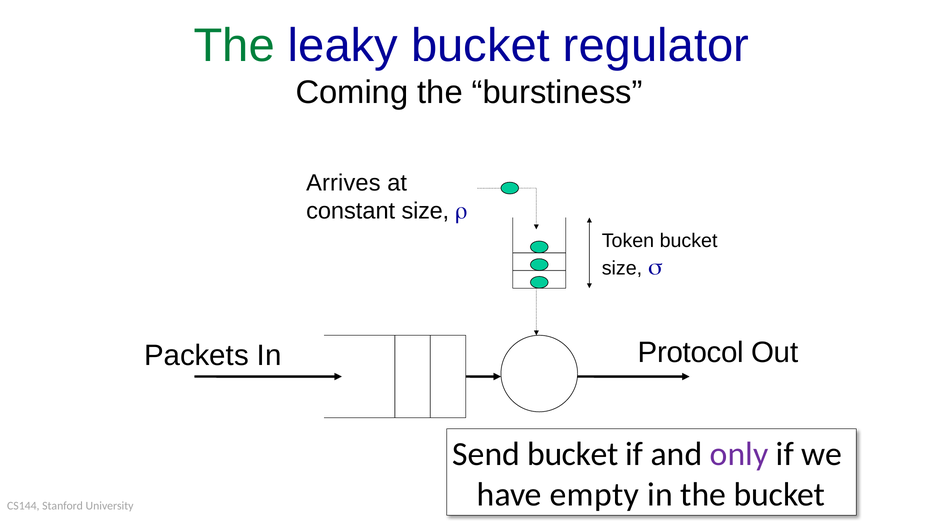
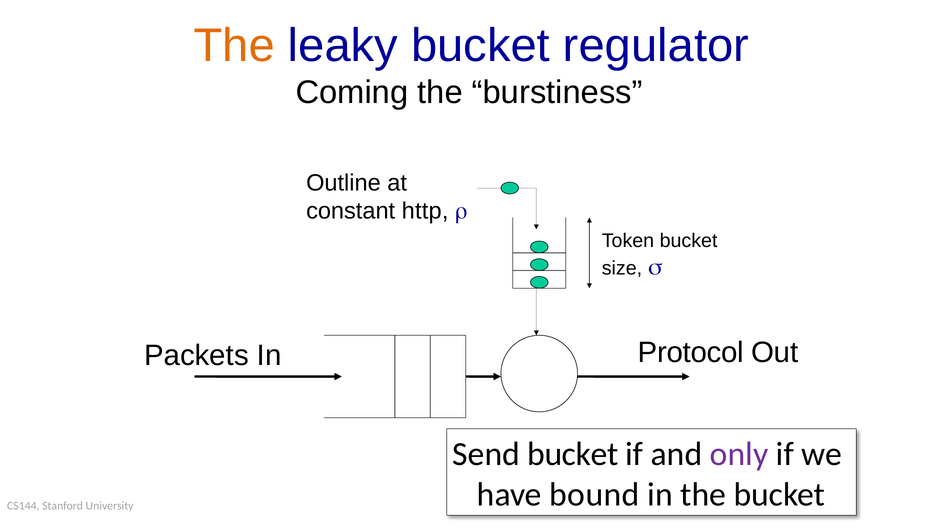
The at (234, 46) colour: green -> orange
Arrives: Arrives -> Outline
constant size: size -> http
empty: empty -> bound
